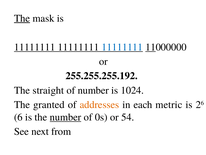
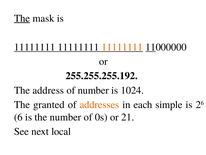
11111111 at (122, 47) colour: blue -> orange
straight: straight -> address
metric: metric -> simple
number at (65, 117) underline: present -> none
54: 54 -> 21
from: from -> local
